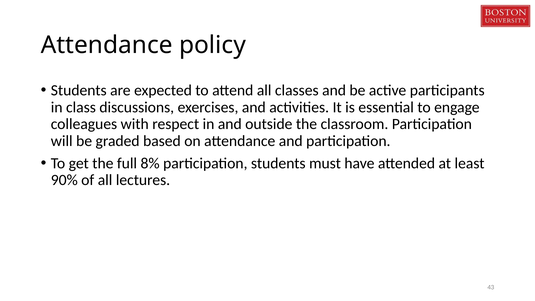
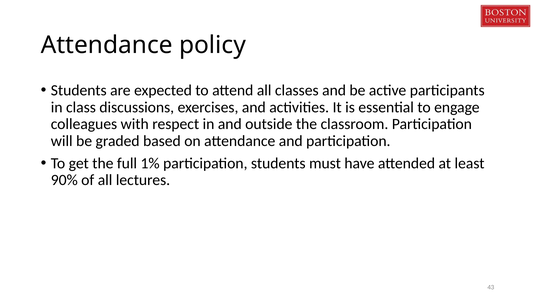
8%: 8% -> 1%
